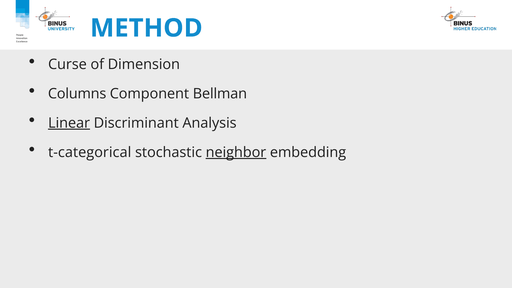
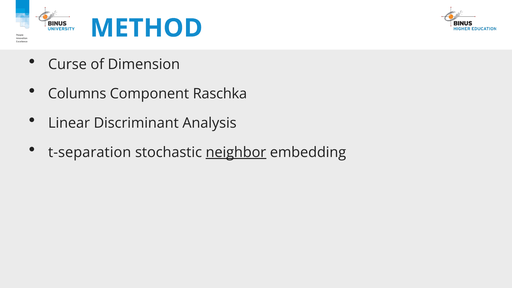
Bellman: Bellman -> Raschka
Linear underline: present -> none
t-categorical: t-categorical -> t-separation
